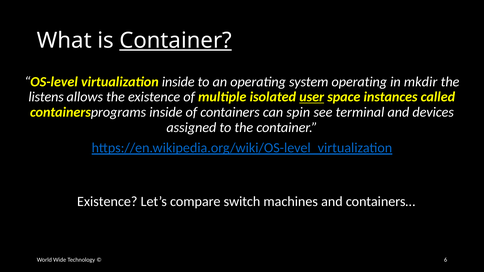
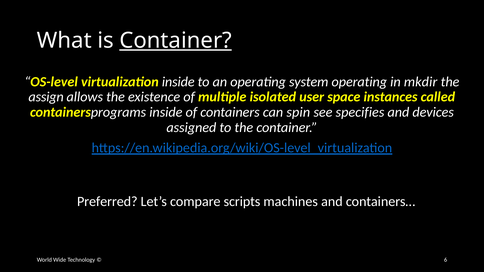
listens: listens -> assign
user underline: present -> none
terminal: terminal -> specifies
Existence at (107, 202): Existence -> Preferred
switch: switch -> scripts
